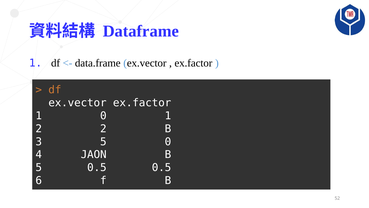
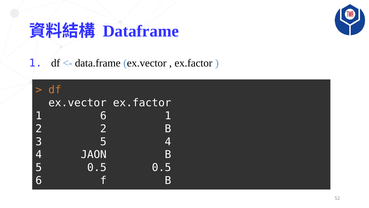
1 0: 0 -> 6
5 0: 0 -> 4
